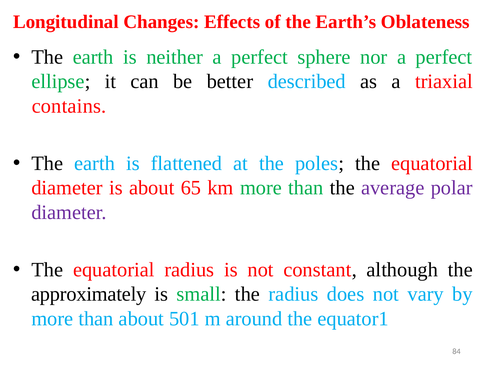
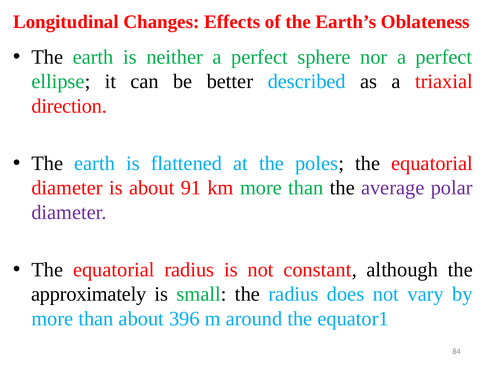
contains: contains -> direction
65: 65 -> 91
501: 501 -> 396
